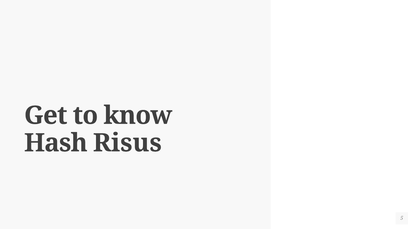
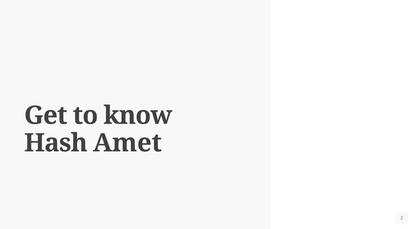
Risus: Risus -> Amet
